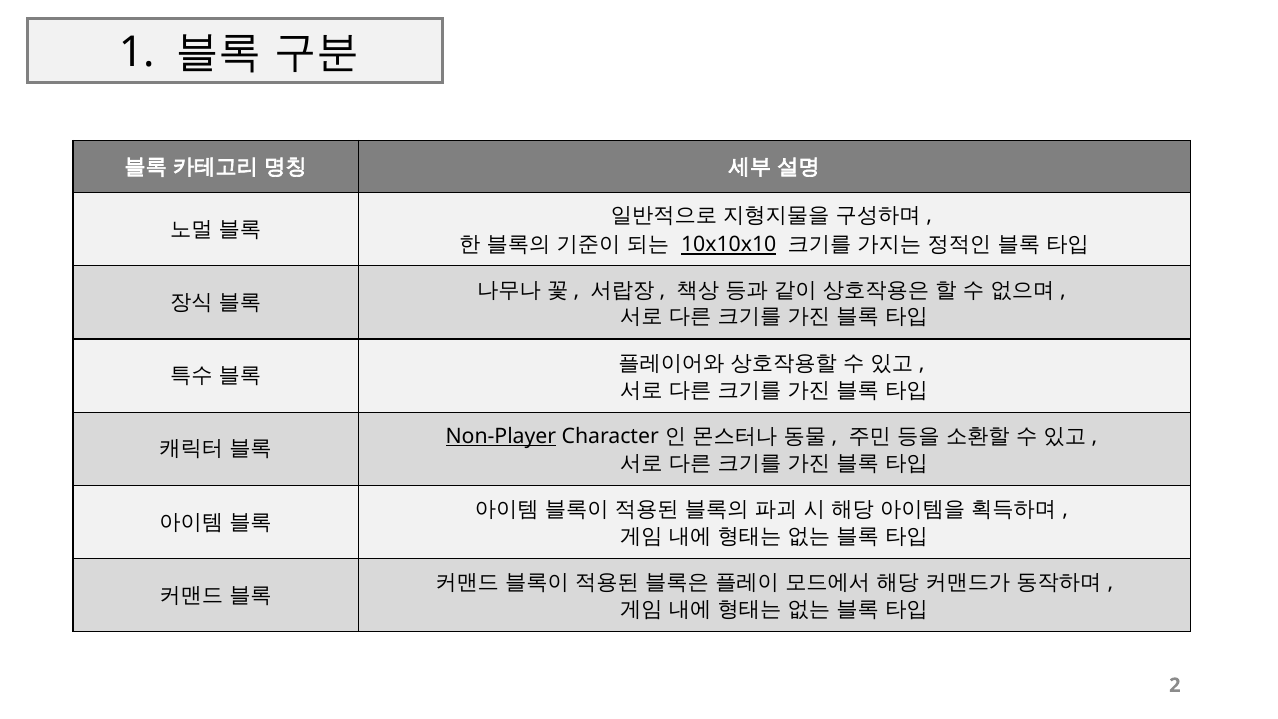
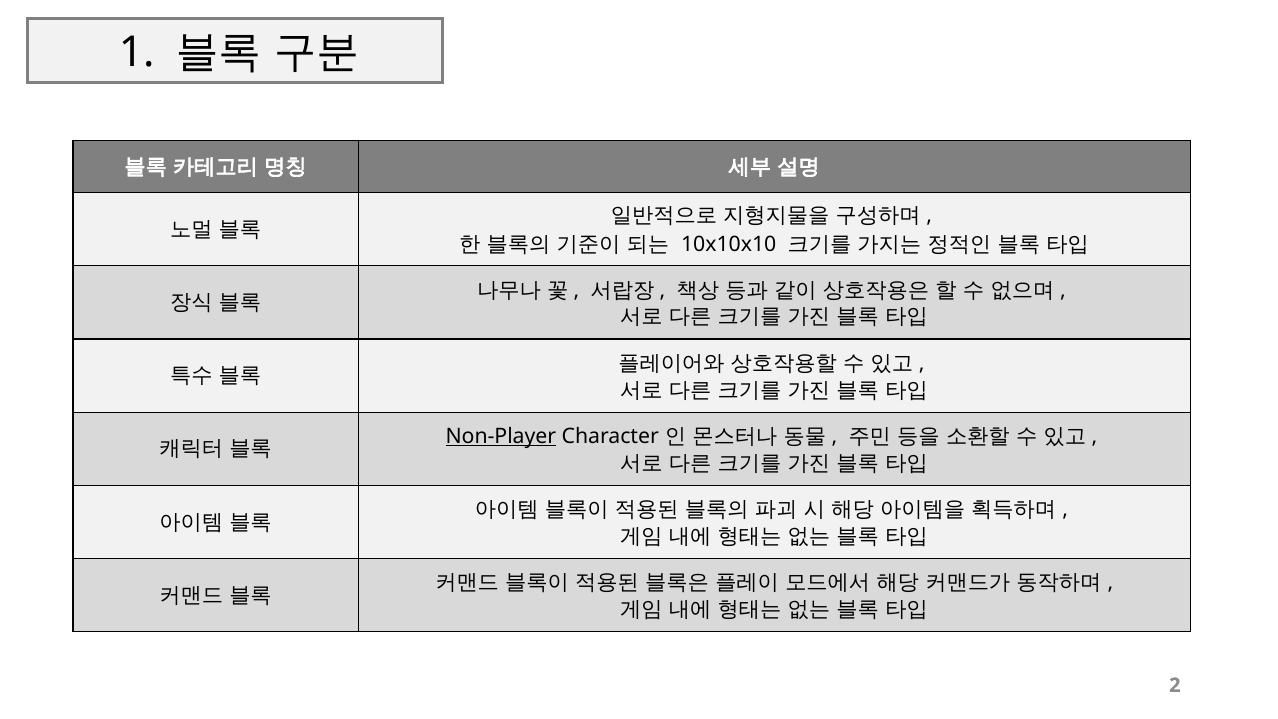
10x10x10 underline: present -> none
